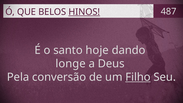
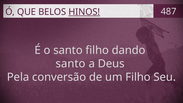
santo hoje: hoje -> filho
longe at (71, 64): longe -> santo
Filho at (138, 77) underline: present -> none
